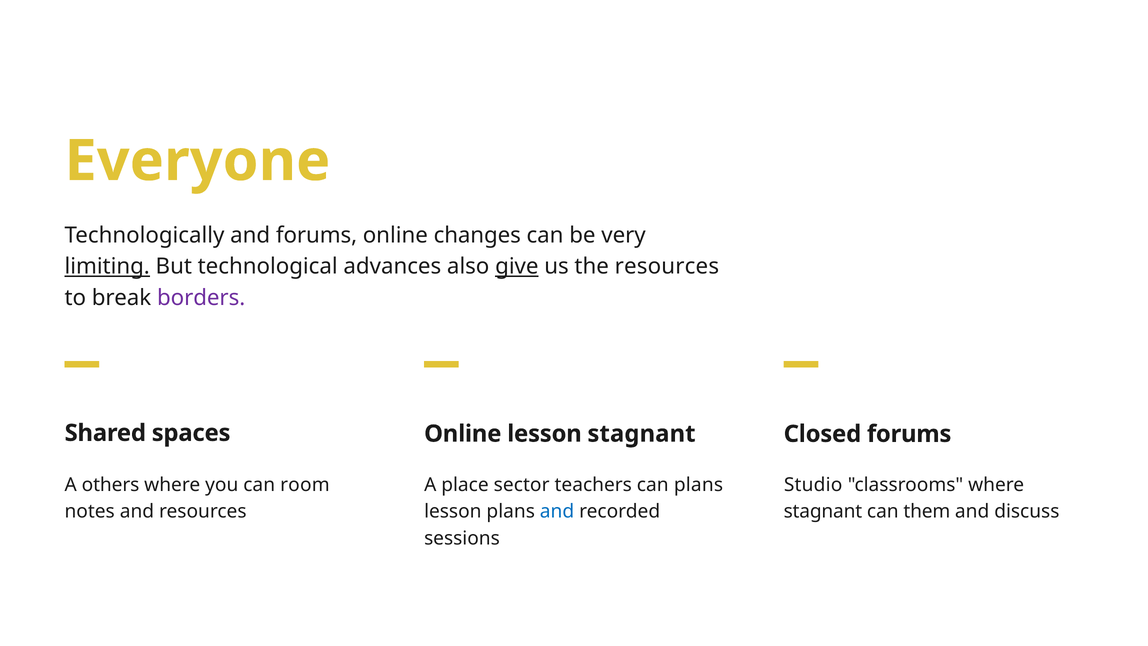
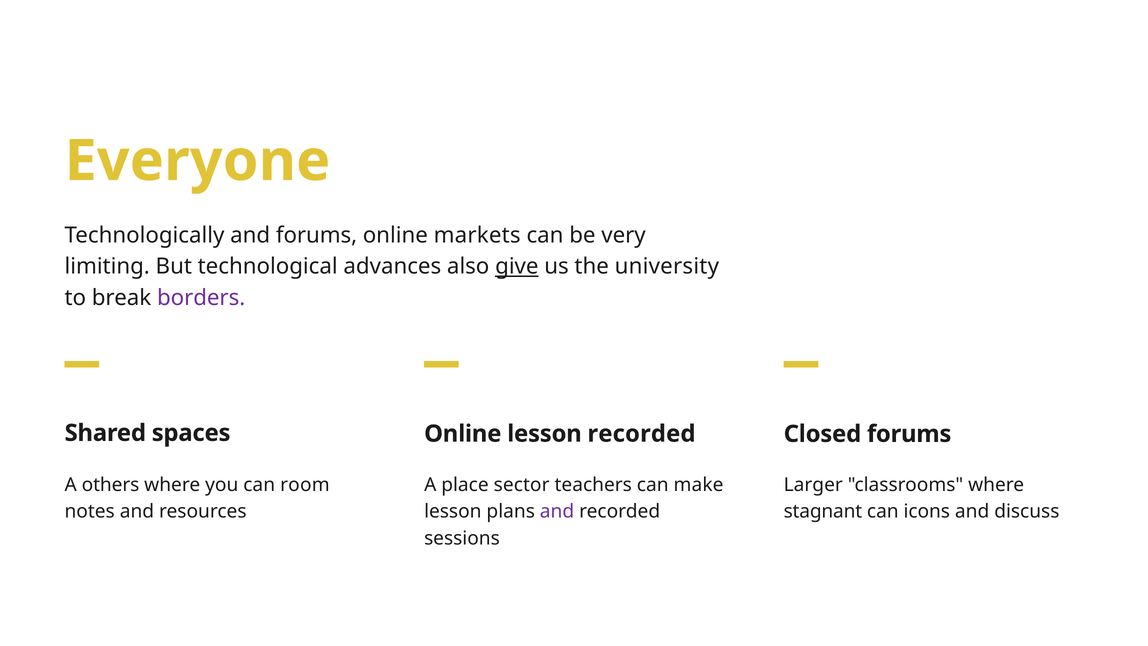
changes: changes -> markets
limiting underline: present -> none
the resources: resources -> university
lesson stagnant: stagnant -> recorded
can plans: plans -> make
Studio: Studio -> Larger
and at (557, 511) colour: blue -> purple
them: them -> icons
